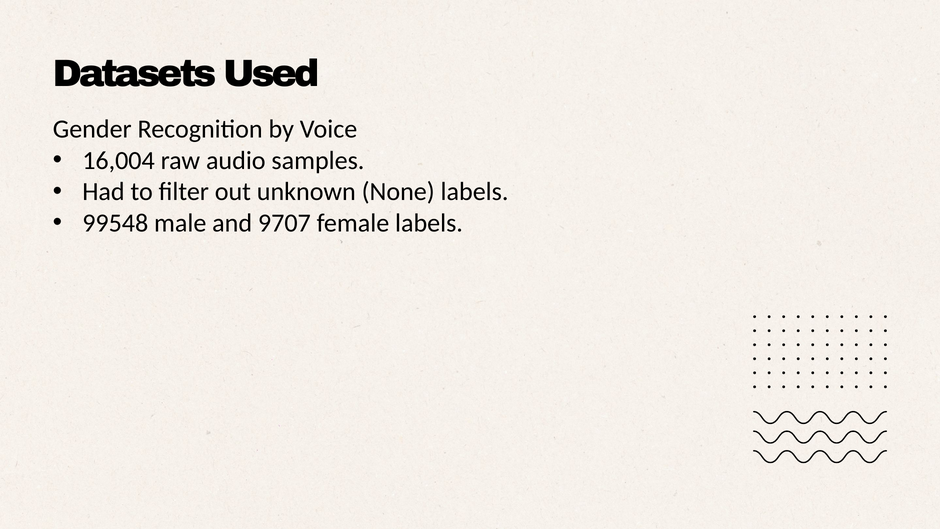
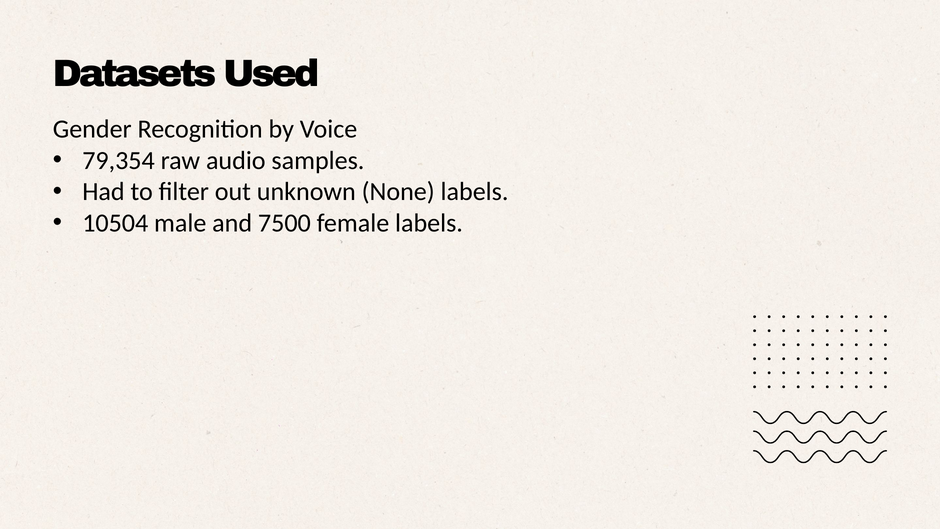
16,004: 16,004 -> 79,354
99548: 99548 -> 10504
9707: 9707 -> 7500
